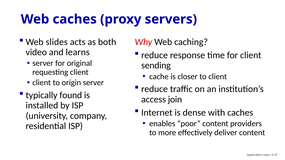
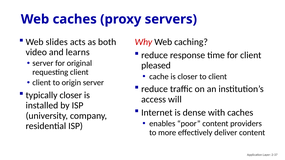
sending: sending -> pleased
typically found: found -> closer
join: join -> will
